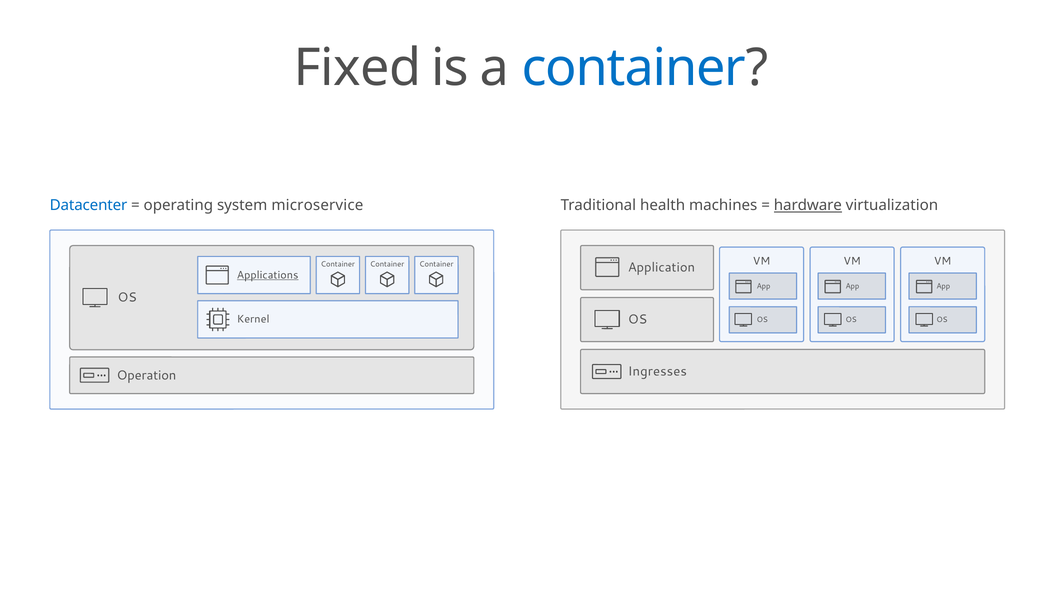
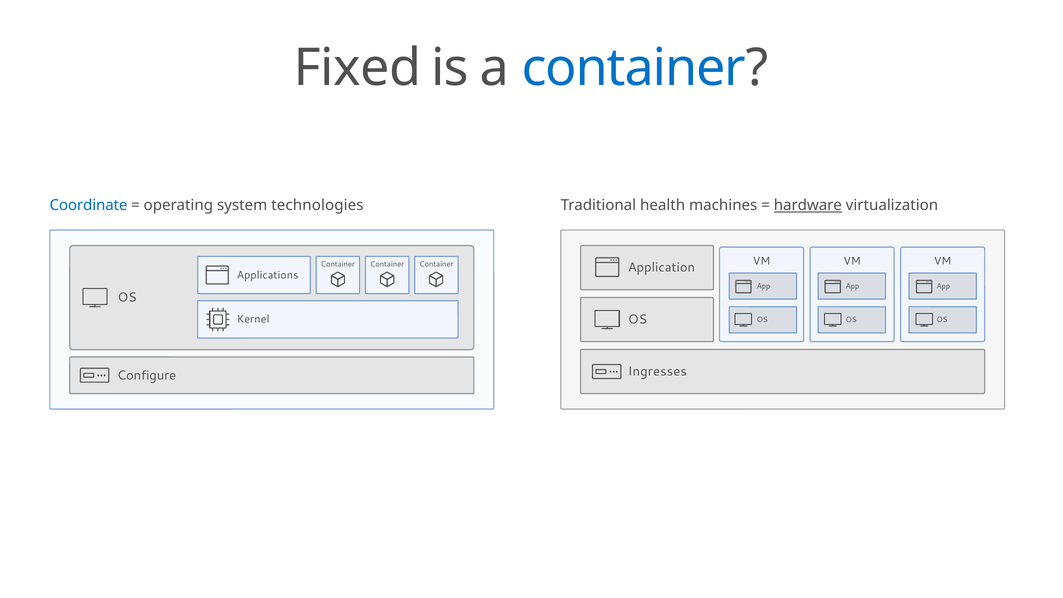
Datacenter: Datacenter -> Coordinate
microservice: microservice -> technologies
Applications underline: present -> none
Operation: Operation -> Configure
